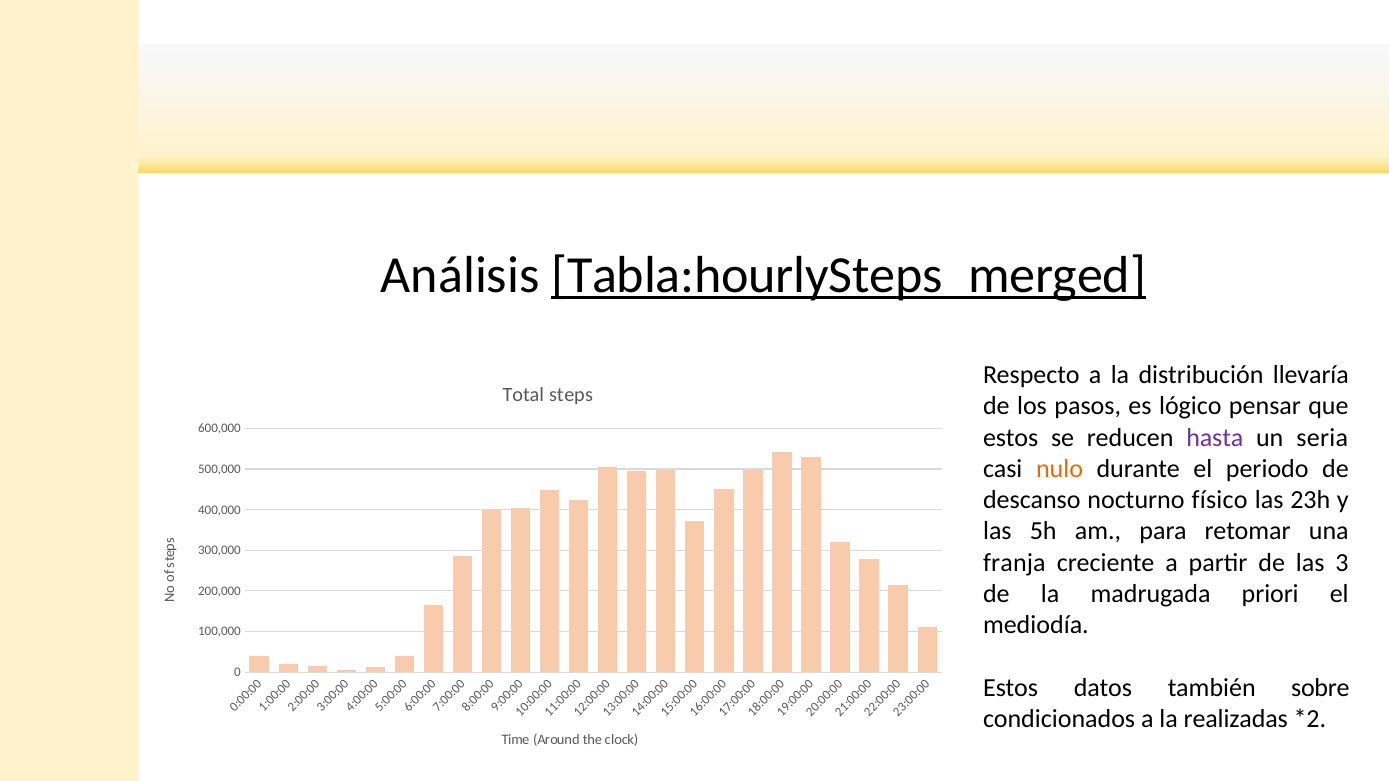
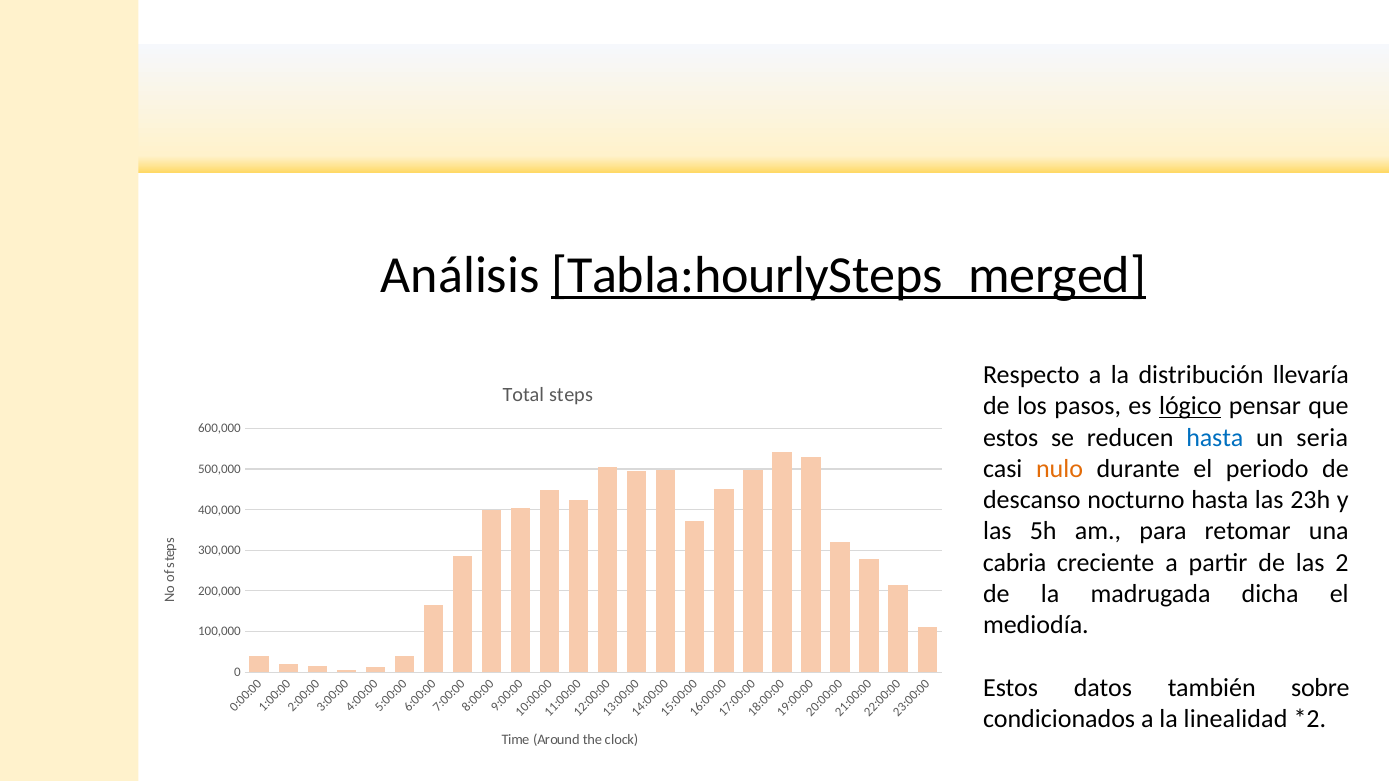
lógico underline: none -> present
hasta at (1215, 438) colour: purple -> blue
nocturno físico: físico -> hasta
franja: franja -> cabria
las 3: 3 -> 2
priori: priori -> dicha
realizadas: realizadas -> linealidad
